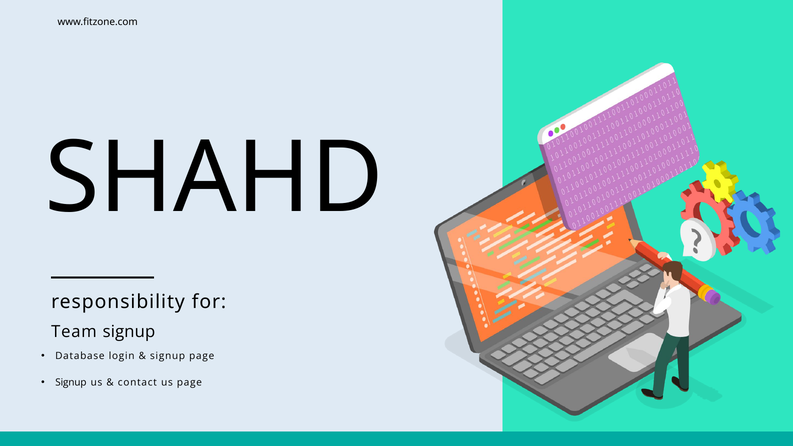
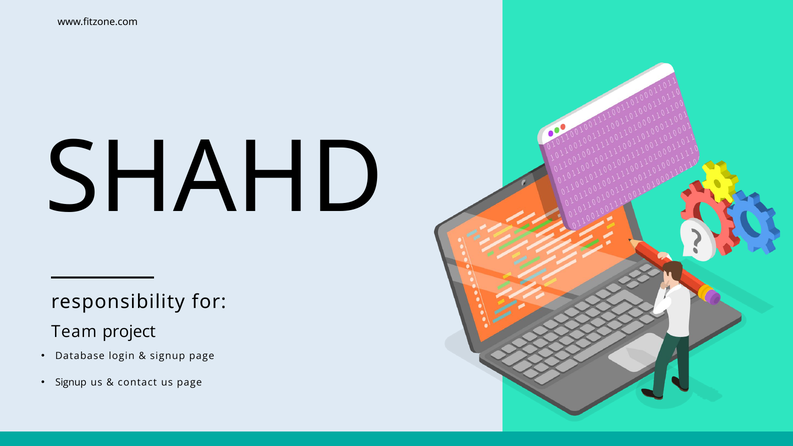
Team signup: signup -> project
